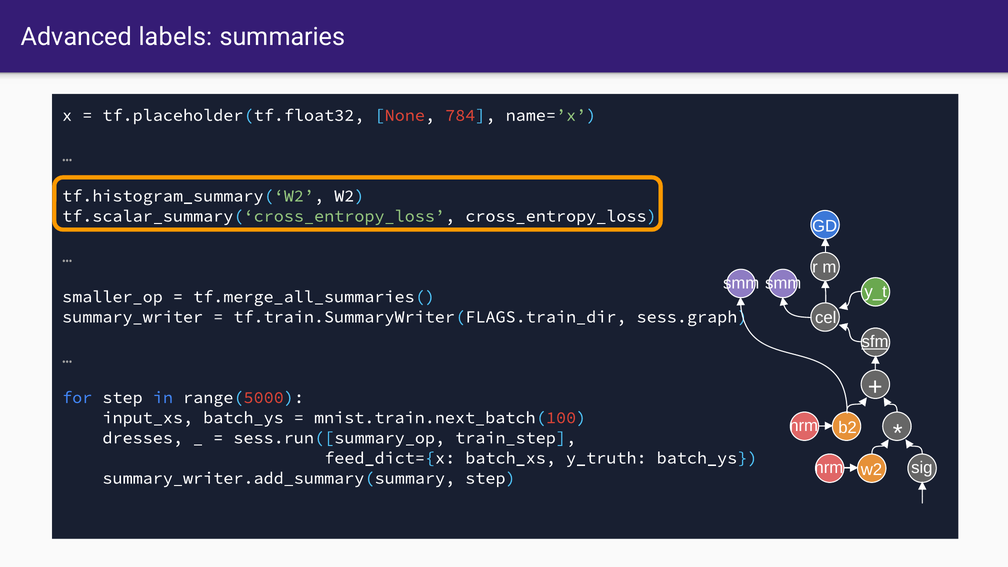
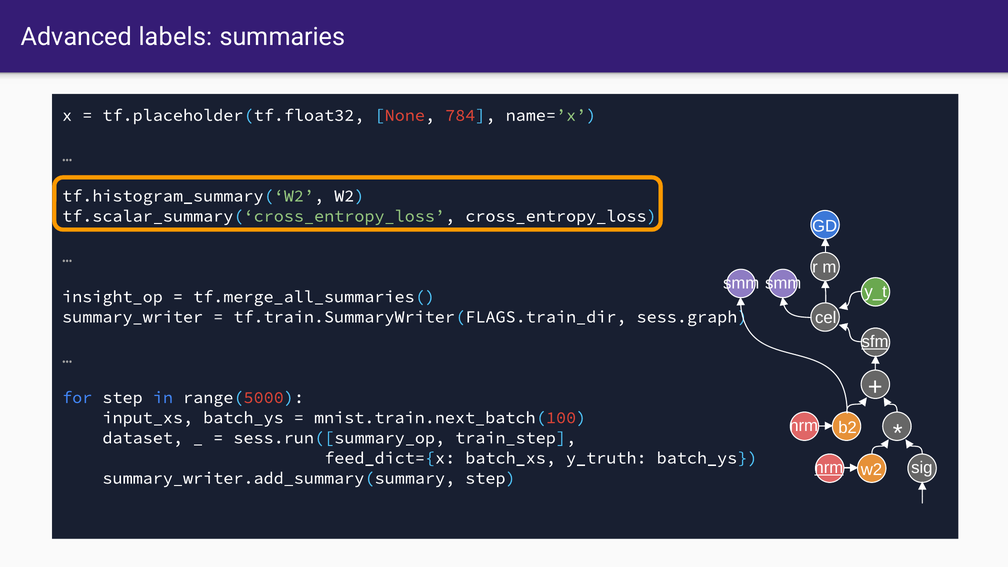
smaller_op: smaller_op -> insight_op
dresses: dresses -> dataset
nrm at (829, 468) underline: none -> present
